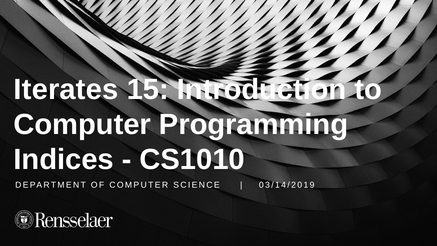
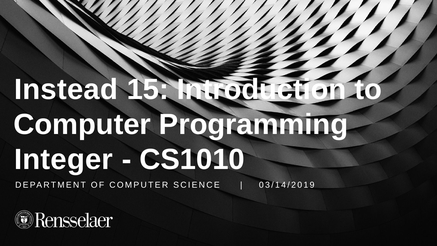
Iterates: Iterates -> Instead
Indices: Indices -> Integer
